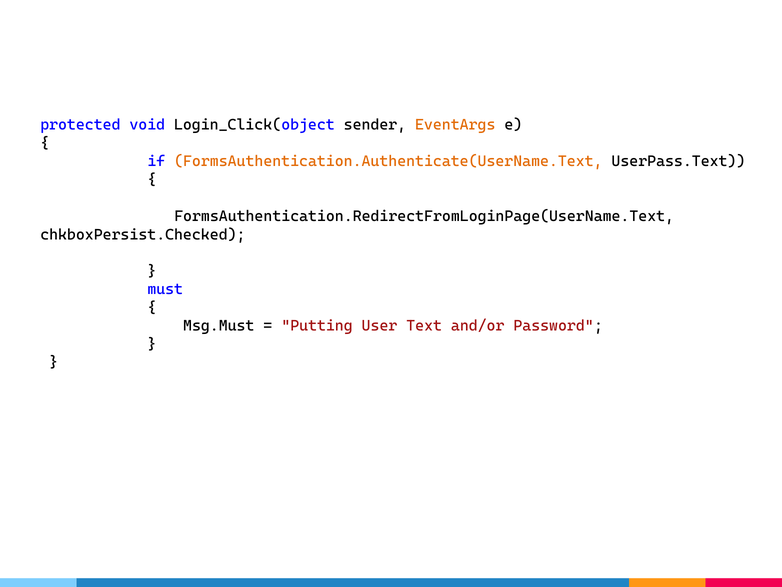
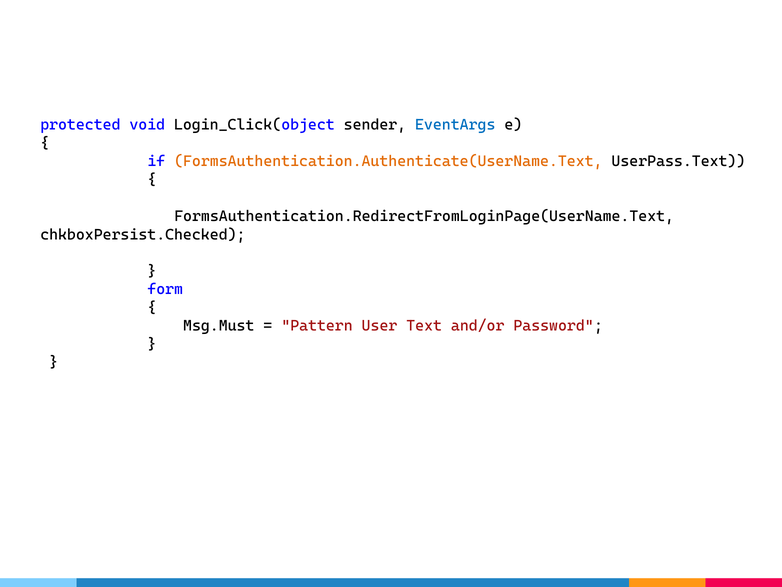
EventArgs colour: orange -> blue
must: must -> form
Putting: Putting -> Pattern
